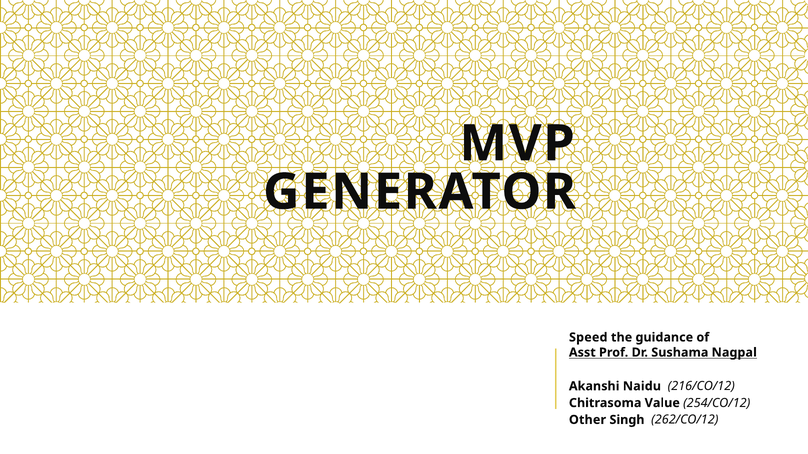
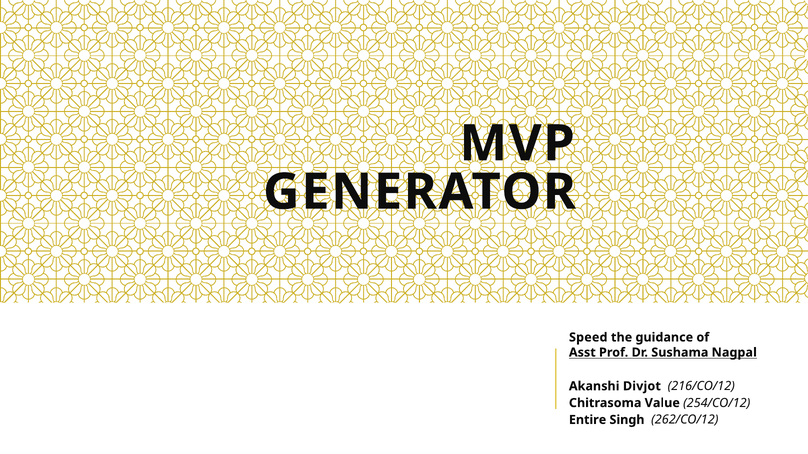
Naidu: Naidu -> Divjot
Other: Other -> Entire
